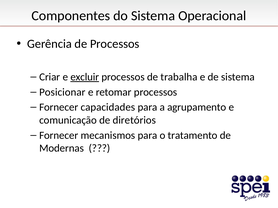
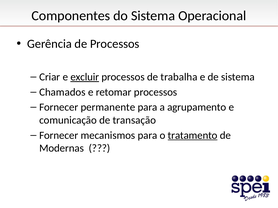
Posicionar: Posicionar -> Chamados
capacidades: capacidades -> permanente
diretórios: diretórios -> transação
tratamento underline: none -> present
